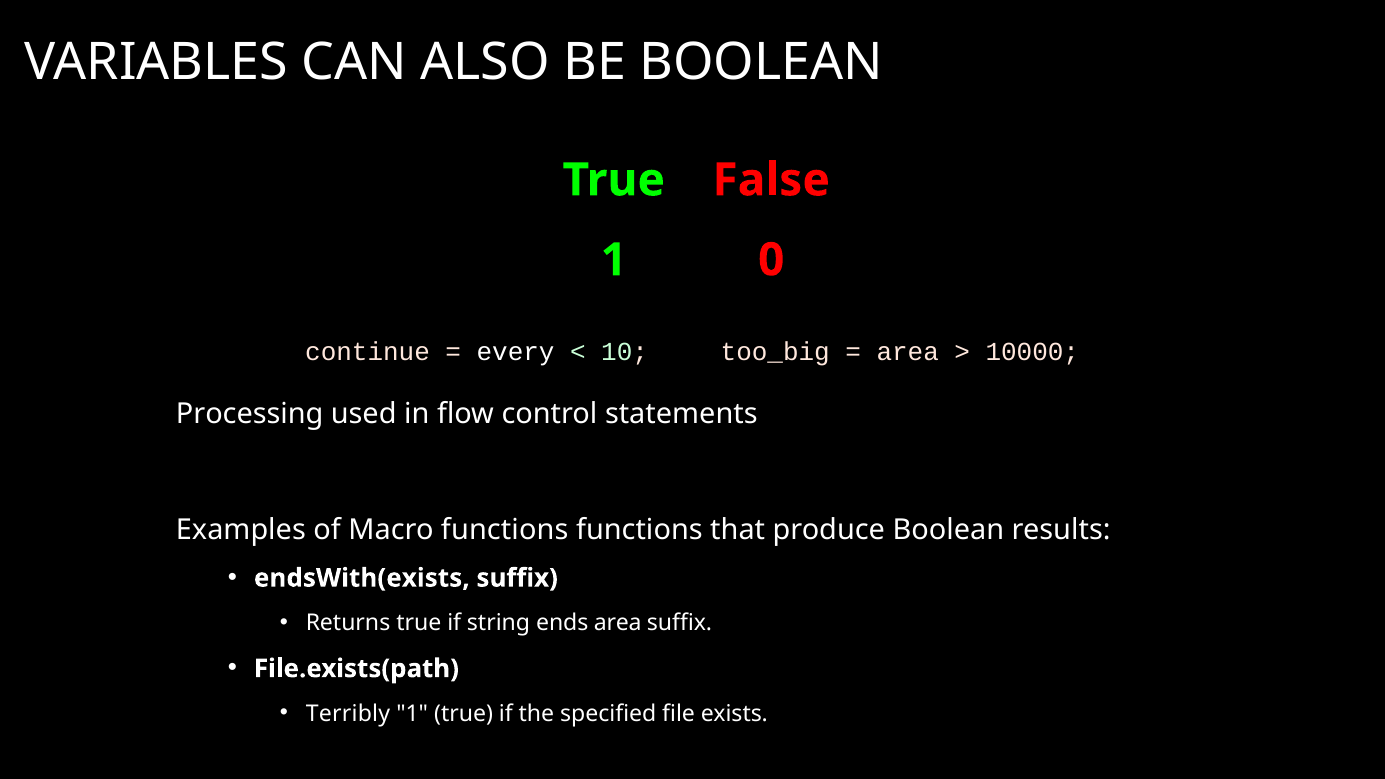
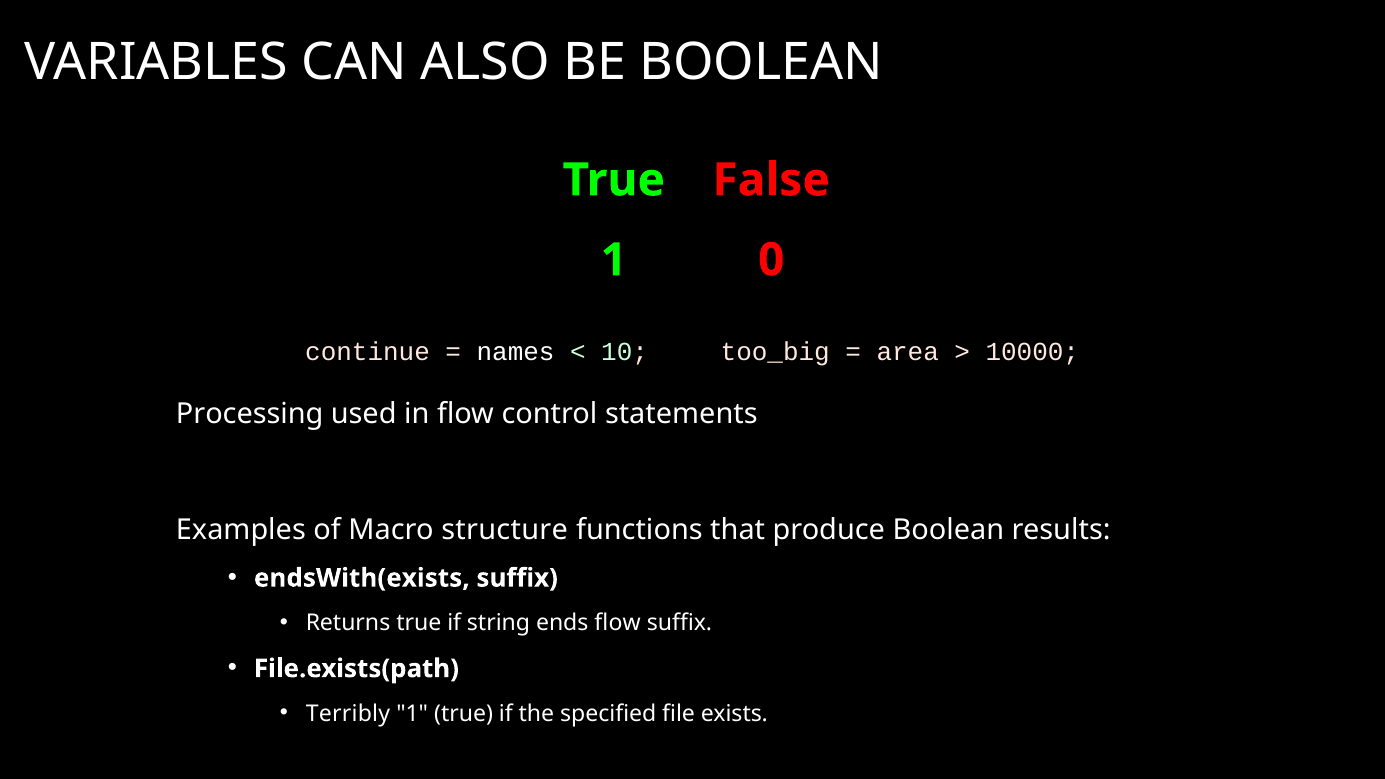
every: every -> names
Macro functions: functions -> structure
ends area: area -> flow
